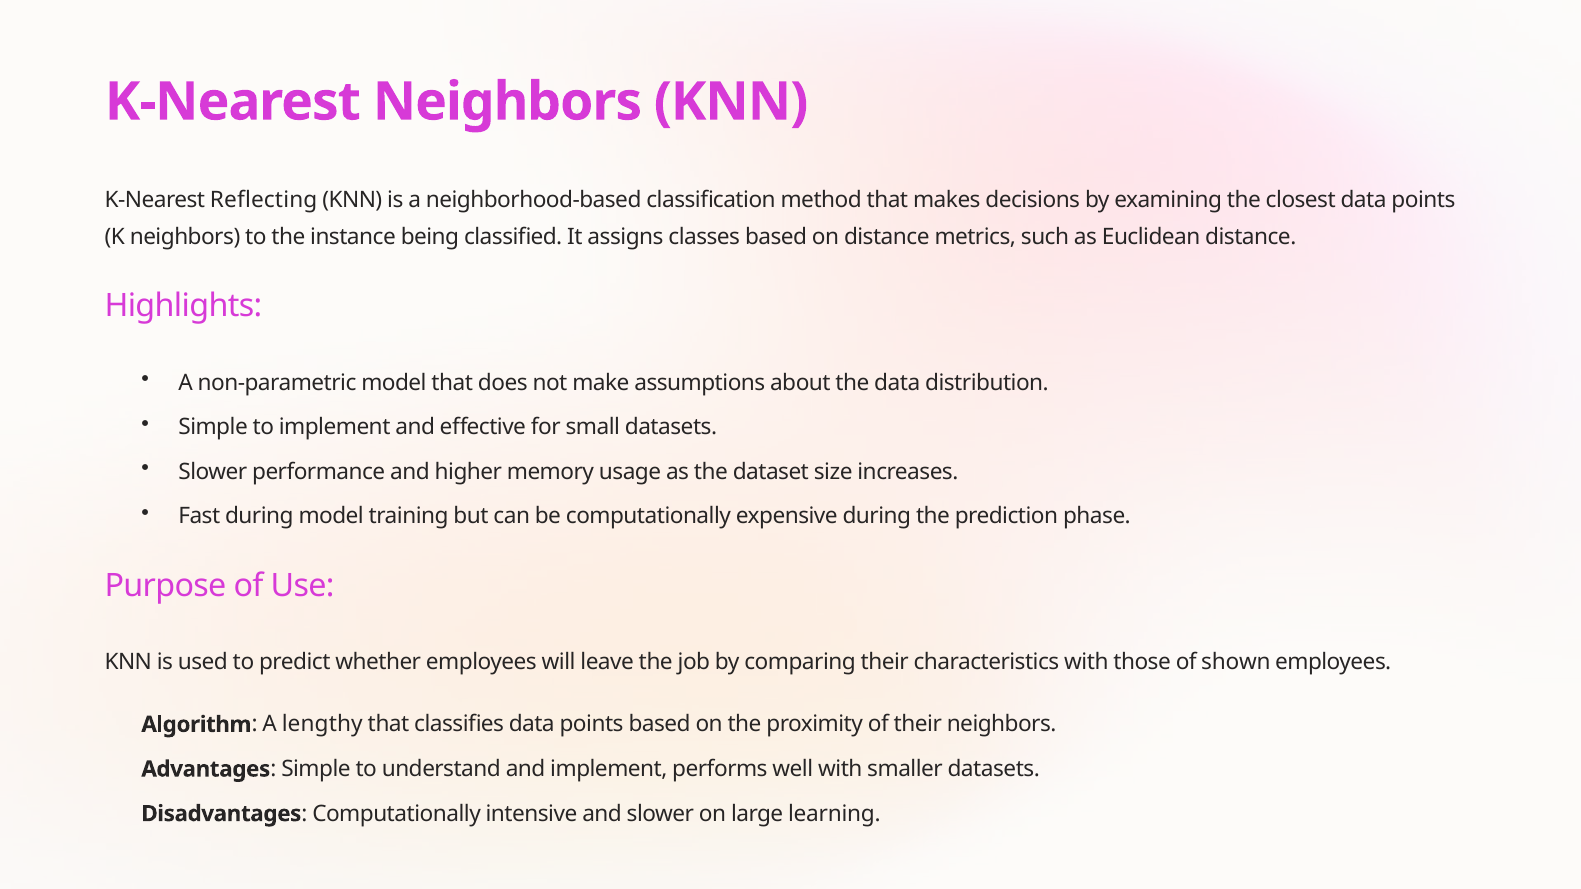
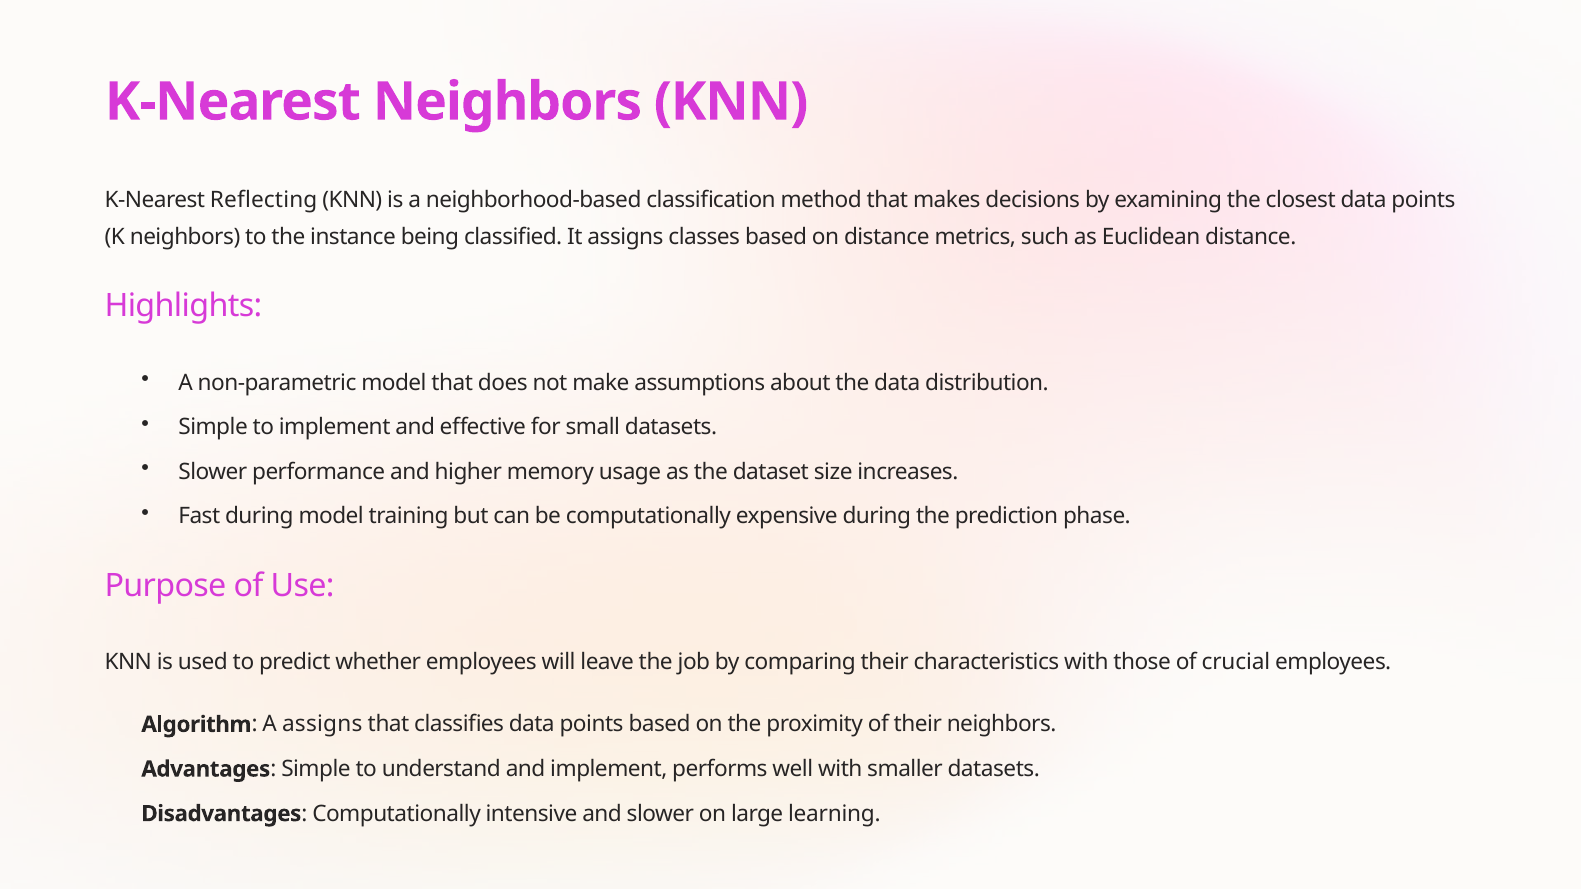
shown: shown -> crucial
A lengthy: lengthy -> assigns
